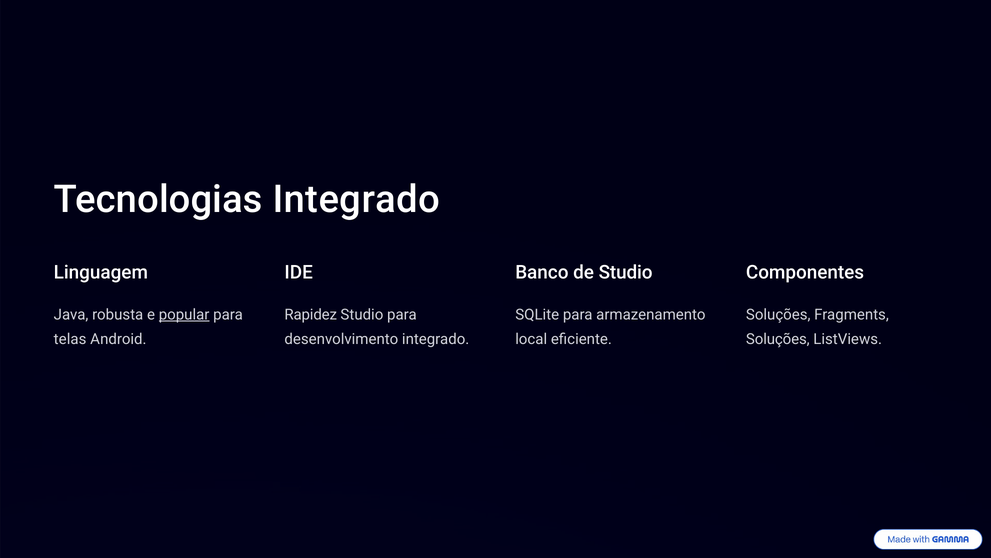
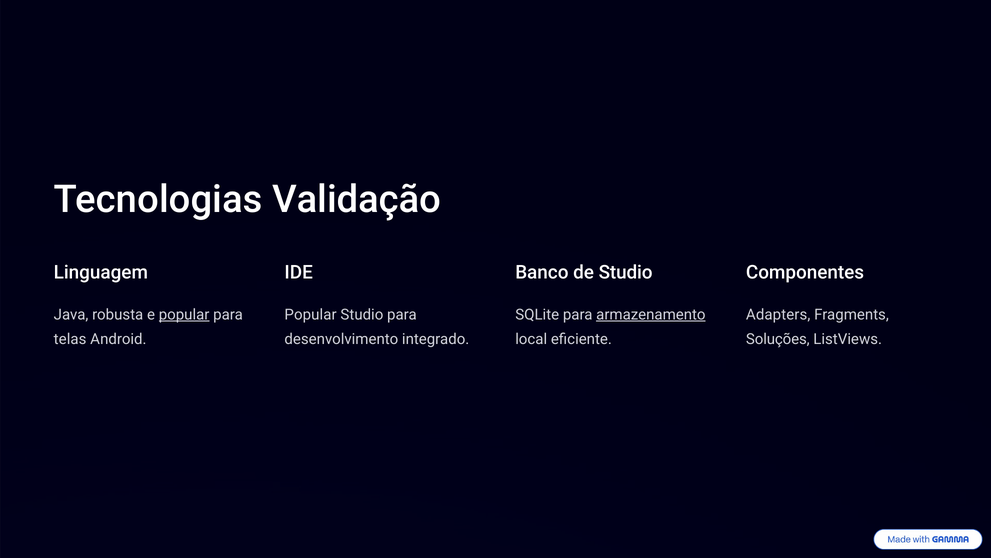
Tecnologias Integrado: Integrado -> Validação
Rapidez at (311, 314): Rapidez -> Popular
armazenamento underline: none -> present
Soluções at (778, 314): Soluções -> Adapters
